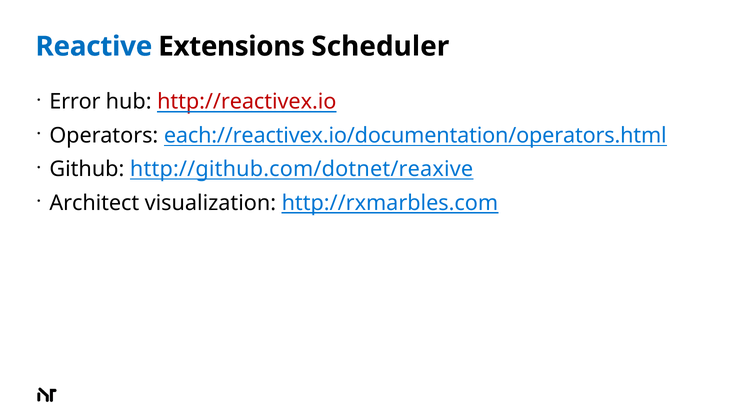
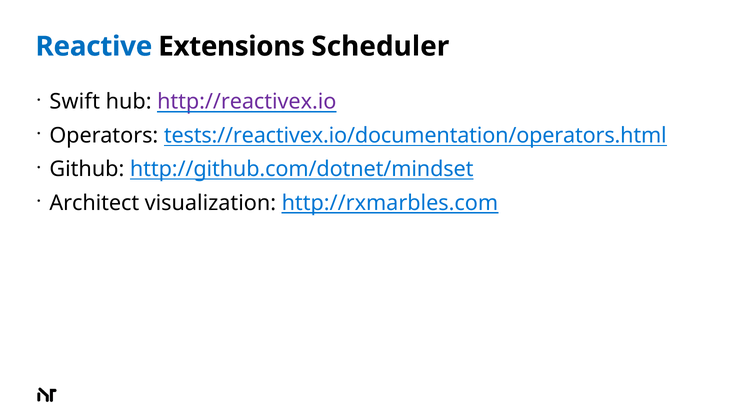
Error: Error -> Swift
http://reactivex.io colour: red -> purple
each://reactivex.io/documentation/operators.html: each://reactivex.io/documentation/operators.html -> tests://reactivex.io/documentation/operators.html
http://github.com/dotnet/reaxive: http://github.com/dotnet/reaxive -> http://github.com/dotnet/mindset
